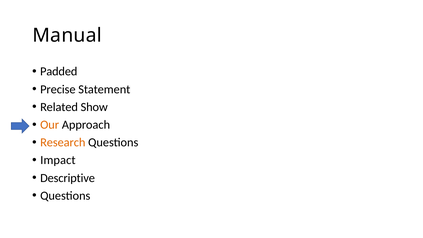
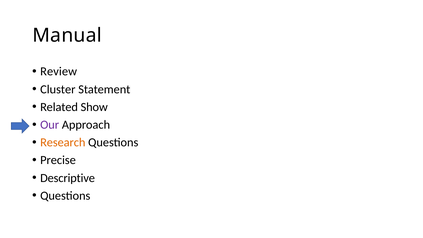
Padded: Padded -> Review
Precise: Precise -> Cluster
Our colour: orange -> purple
Impact: Impact -> Precise
